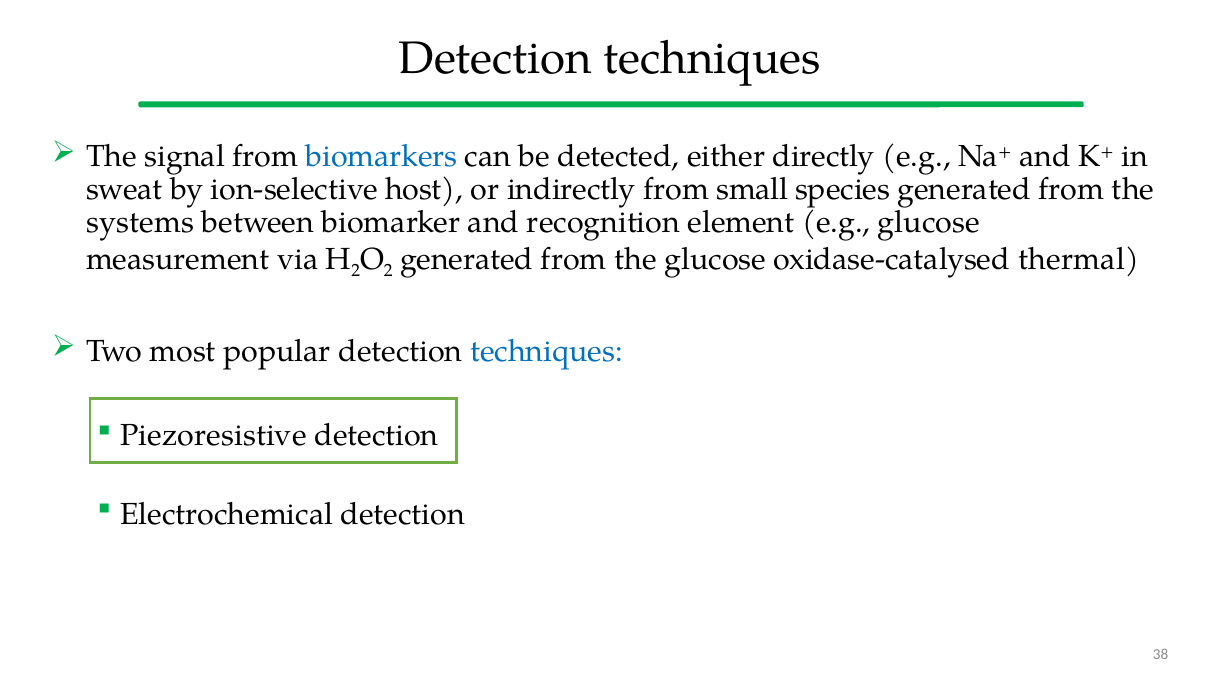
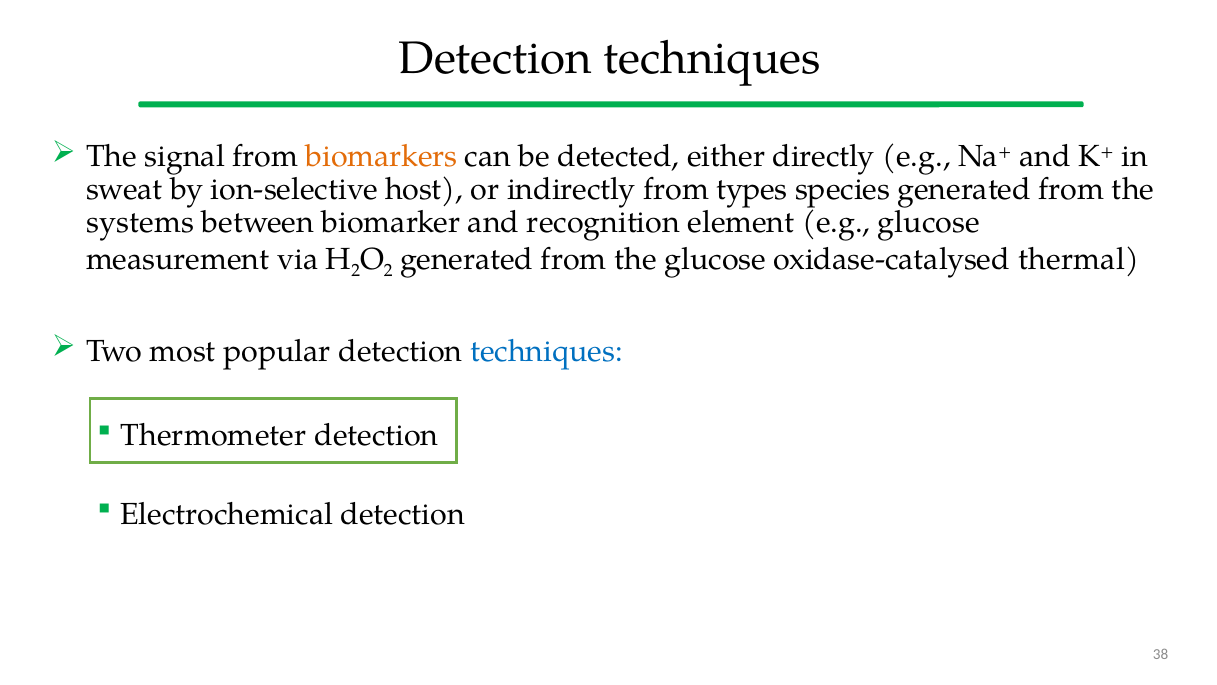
biomarkers colour: blue -> orange
small: small -> types
Piezoresistive: Piezoresistive -> Thermometer
